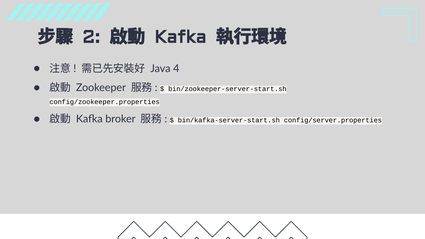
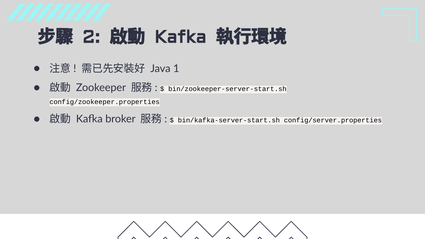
4: 4 -> 1
